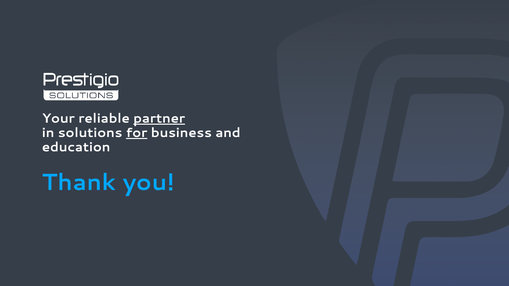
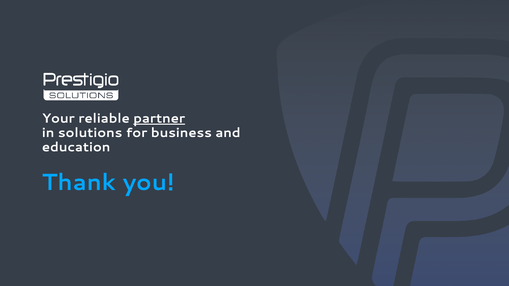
for underline: present -> none
